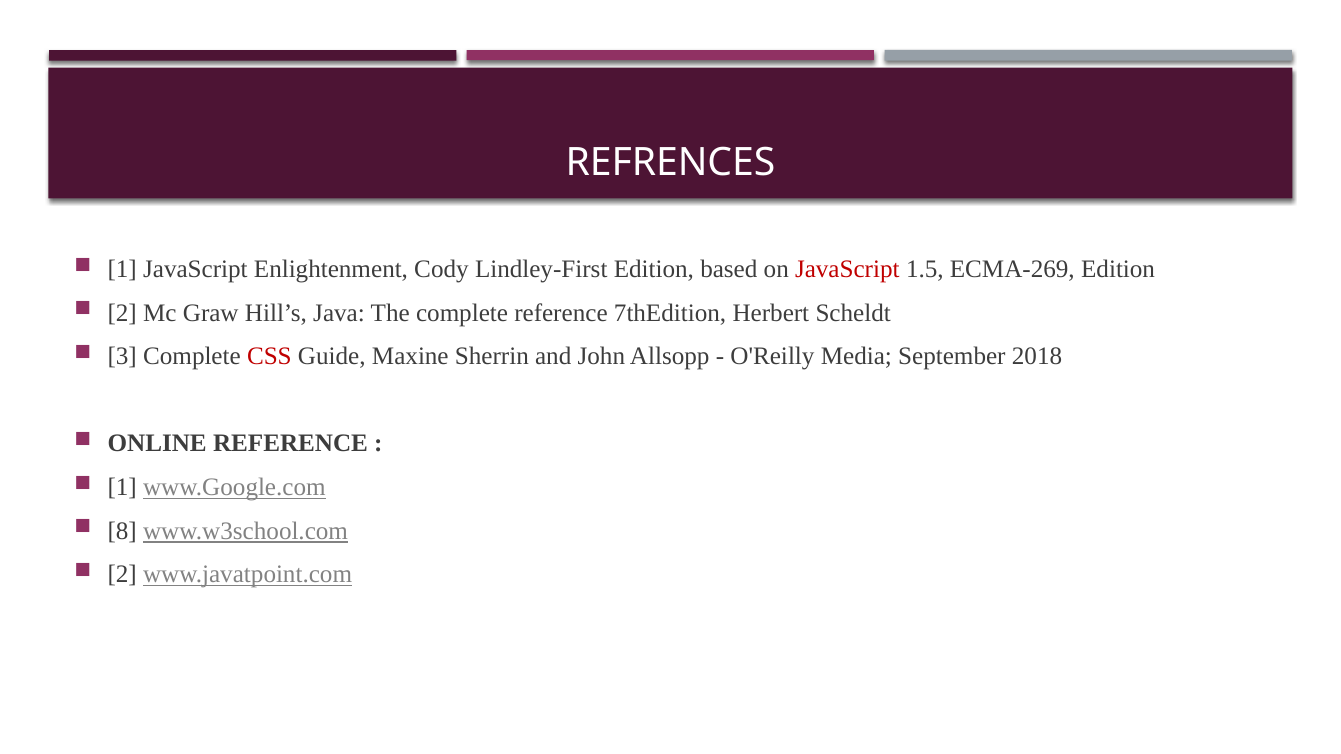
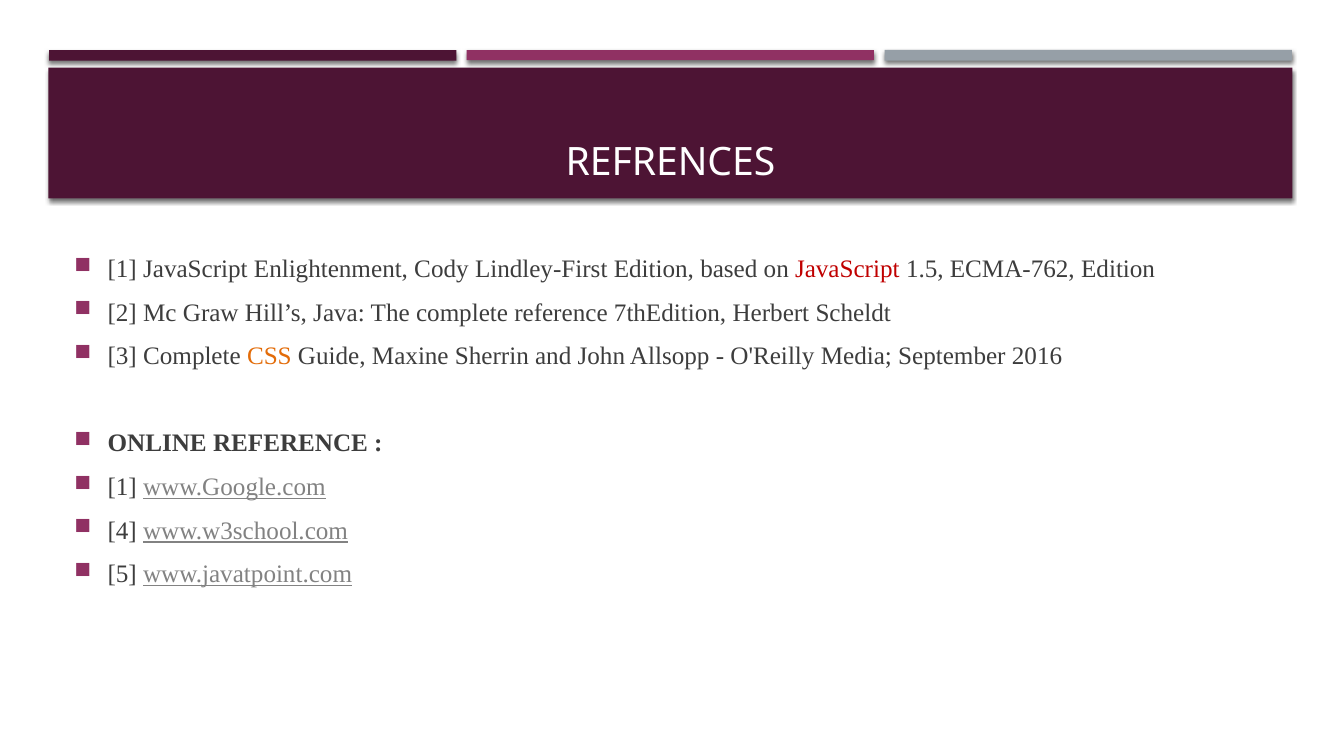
ECMA-269: ECMA-269 -> ECMA-762
CSS colour: red -> orange
2018: 2018 -> 2016
8: 8 -> 4
2 at (122, 575): 2 -> 5
